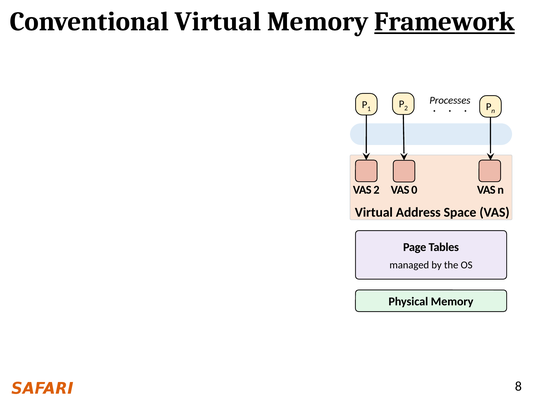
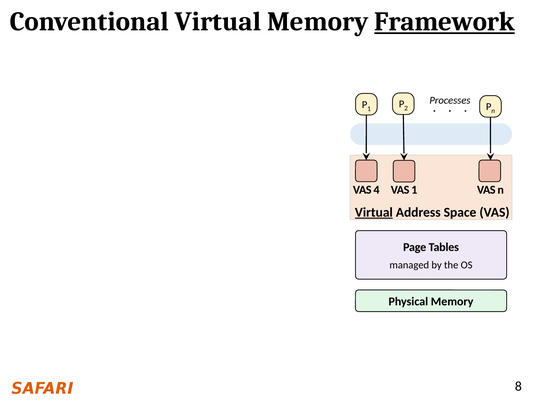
VAS 2: 2 -> 4
VAS 0: 0 -> 1
Virtual at (374, 212) underline: none -> present
